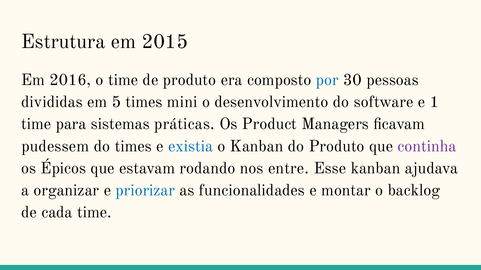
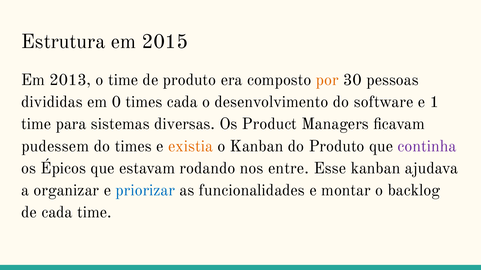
2016: 2016 -> 2013
por colour: blue -> orange
5: 5 -> 0
times mini: mini -> cada
práticas: práticas -> diversas
existia colour: blue -> orange
